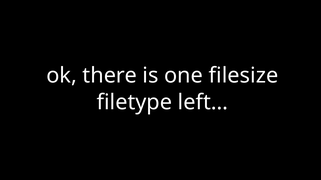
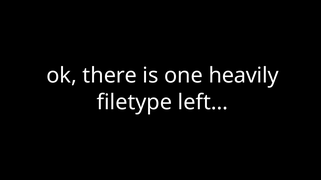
filesize: filesize -> heavily
